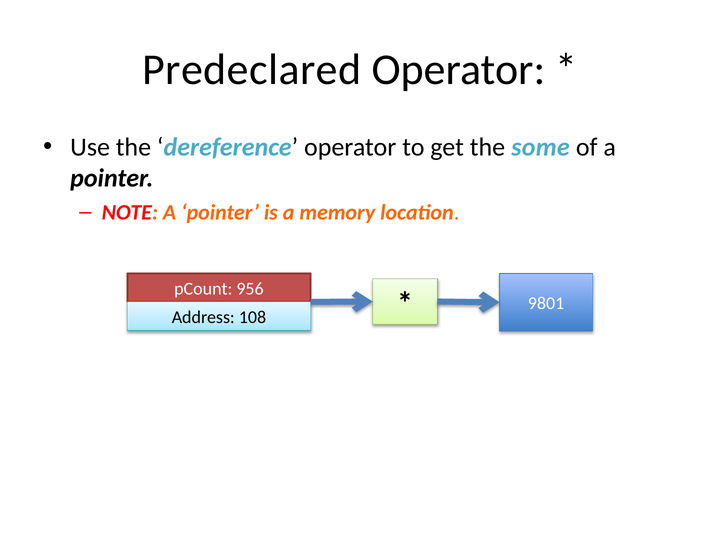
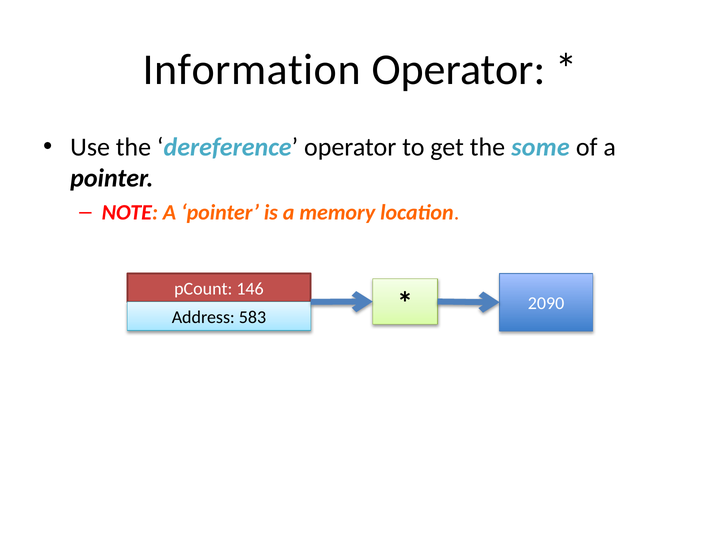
Predeclared: Predeclared -> Information
956: 956 -> 146
108: 108 -> 583
9801: 9801 -> 2090
